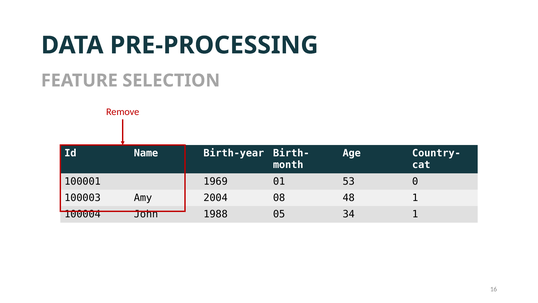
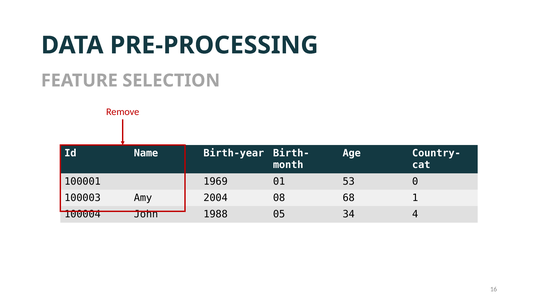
48: 48 -> 68
34 1: 1 -> 4
